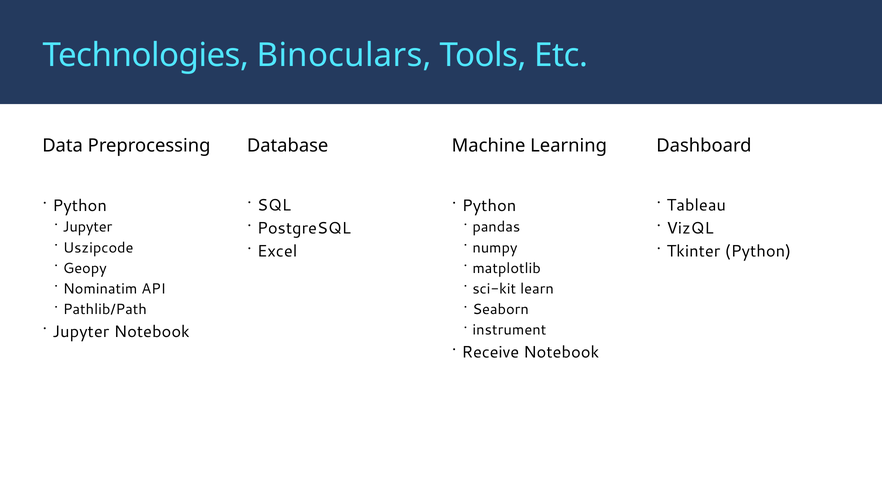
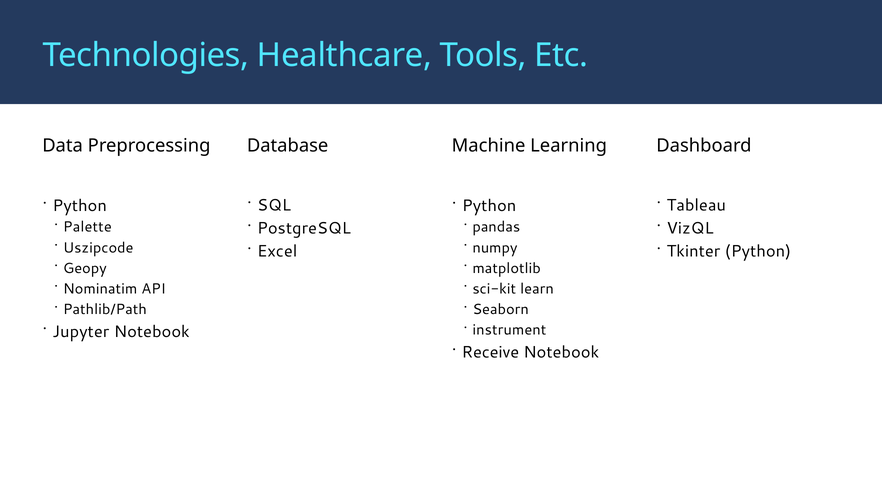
Binoculars: Binoculars -> Healthcare
Jupyter at (88, 227): Jupyter -> Palette
